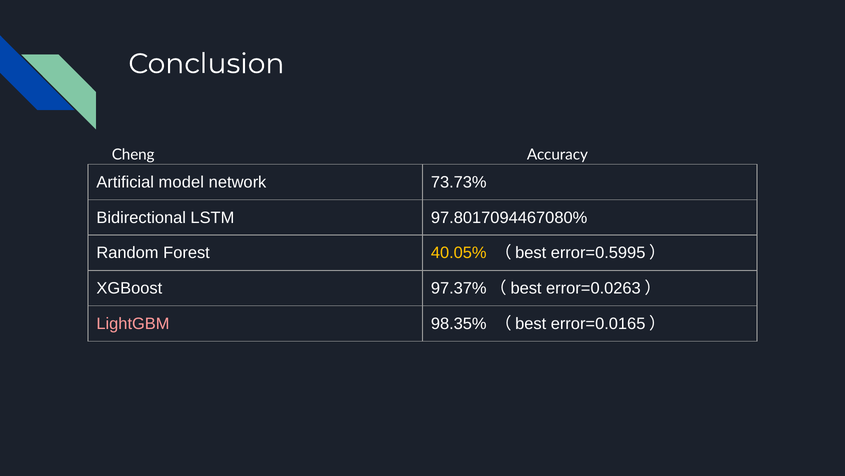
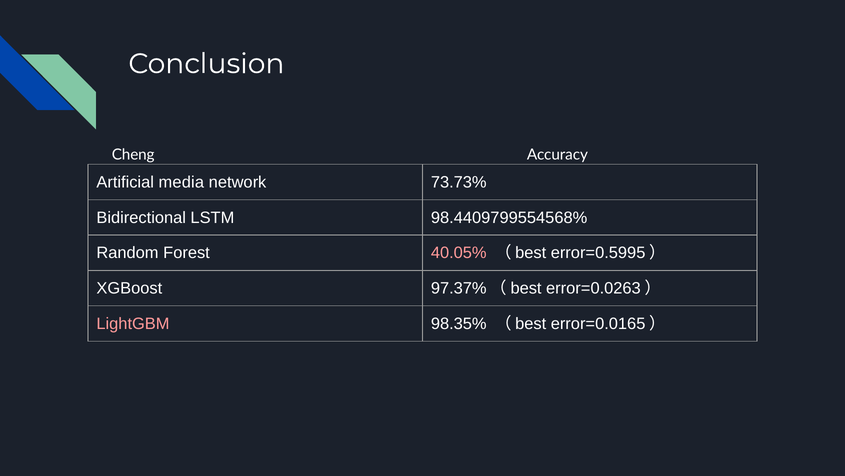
model: model -> media
97.8017094467080%: 97.8017094467080% -> 98.4409799554568%
40.05% colour: yellow -> pink
